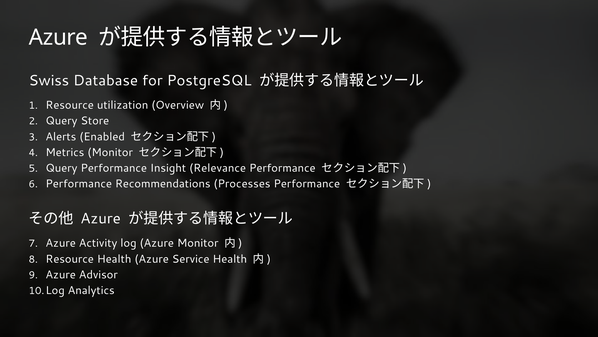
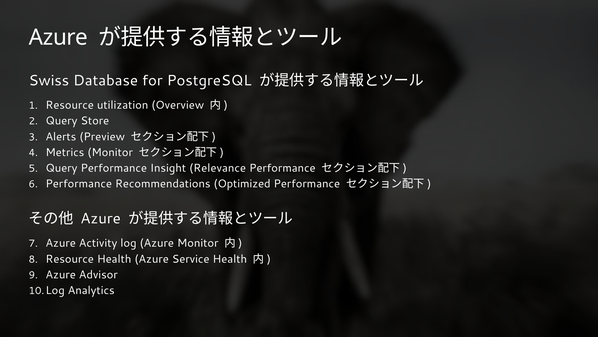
Enabled: Enabled -> Preview
Processes: Processes -> Optimized
